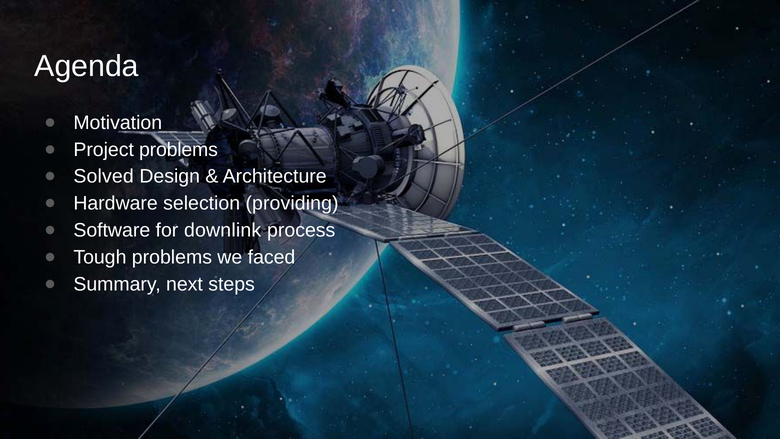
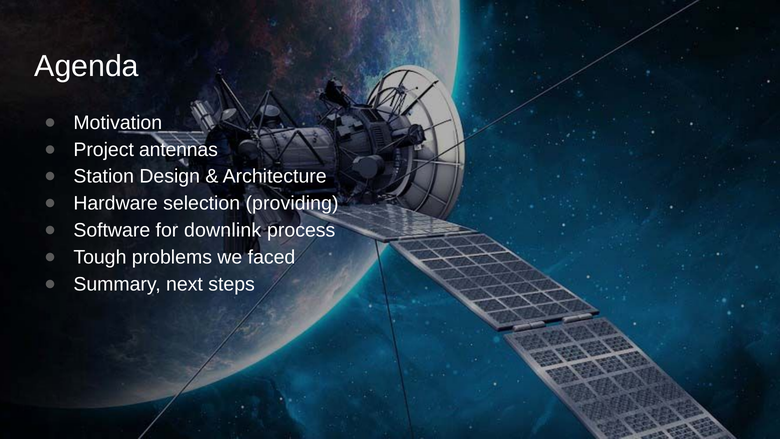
Project problems: problems -> antennas
Solved: Solved -> Station
